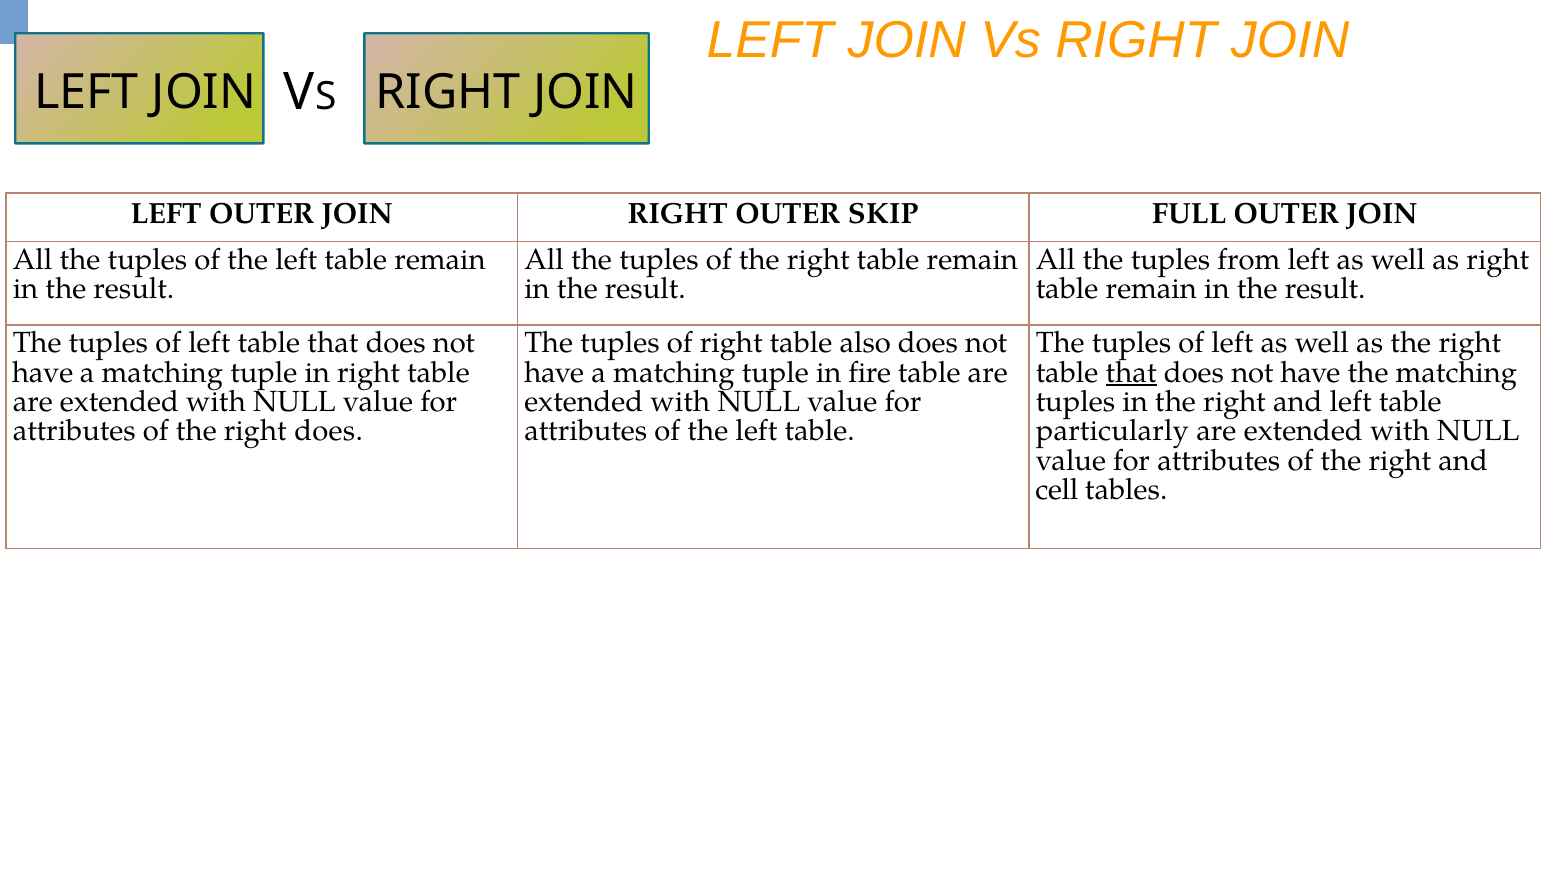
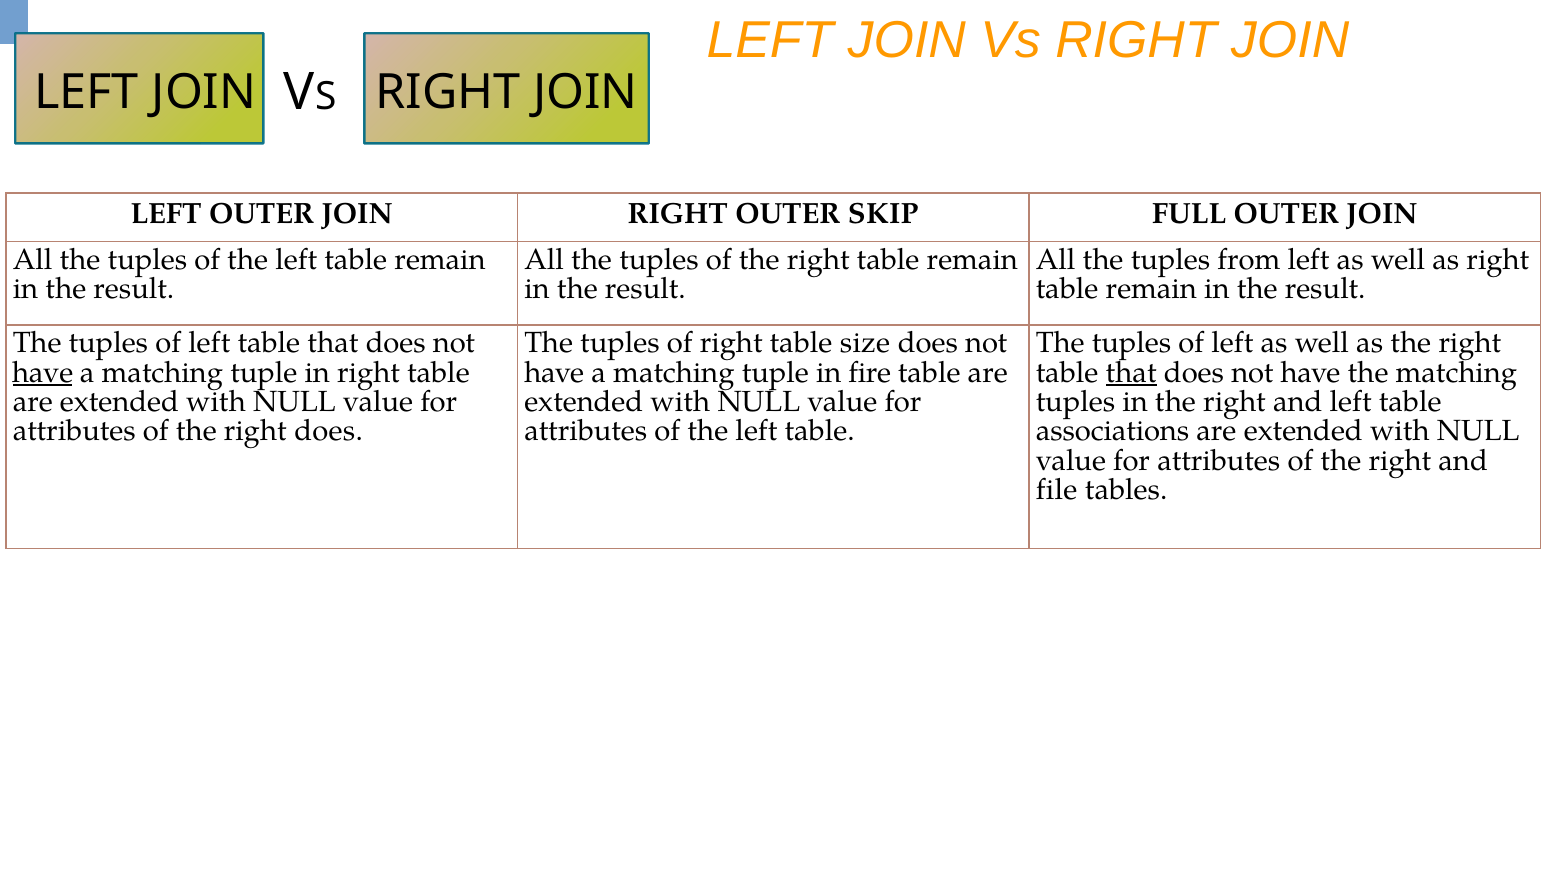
also: also -> size
have at (43, 373) underline: none -> present
particularly: particularly -> associations
cell: cell -> file
